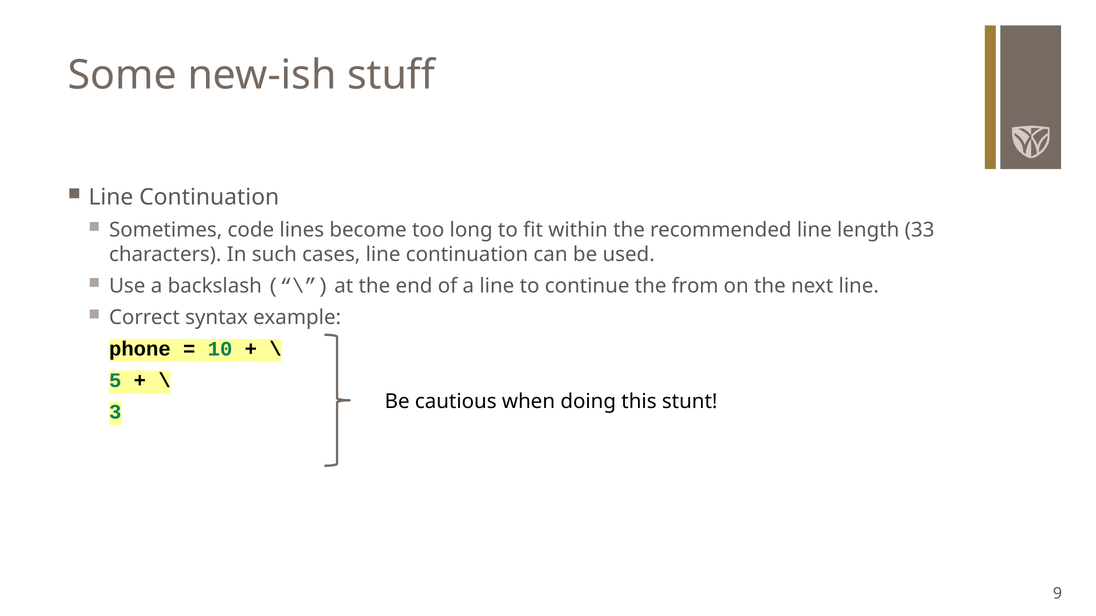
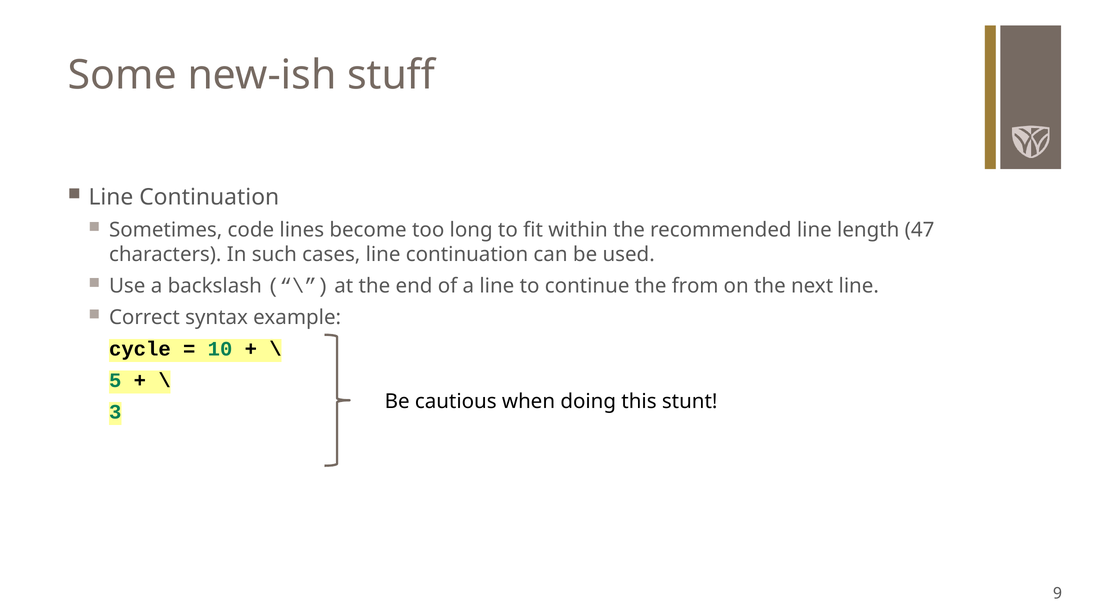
33: 33 -> 47
phone: phone -> cycle
